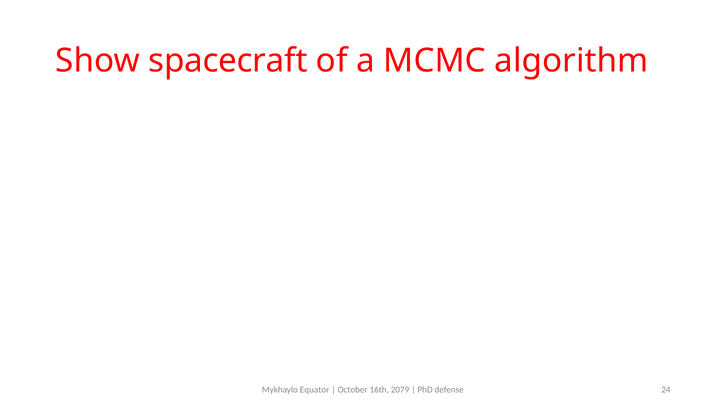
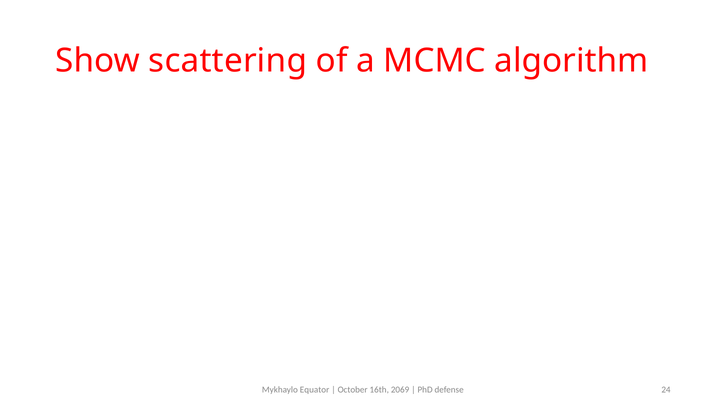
spacecraft: spacecraft -> scattering
2079: 2079 -> 2069
